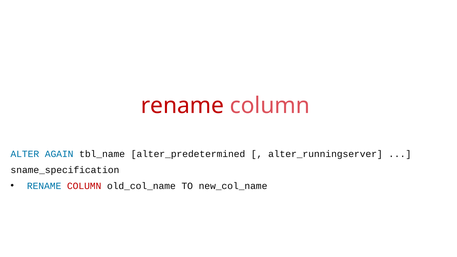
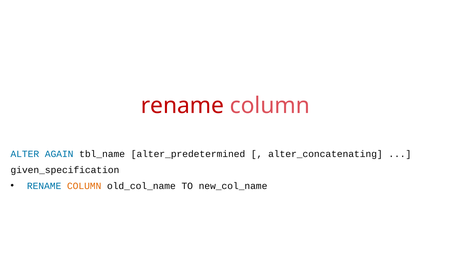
alter_runningserver: alter_runningserver -> alter_concatenating
sname_specification: sname_specification -> given_specification
COLUMN at (84, 186) colour: red -> orange
